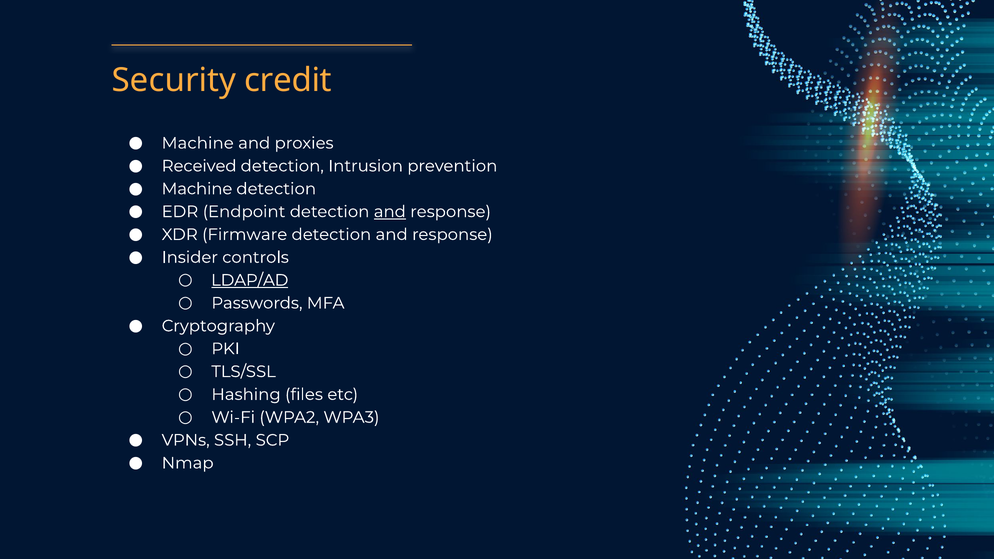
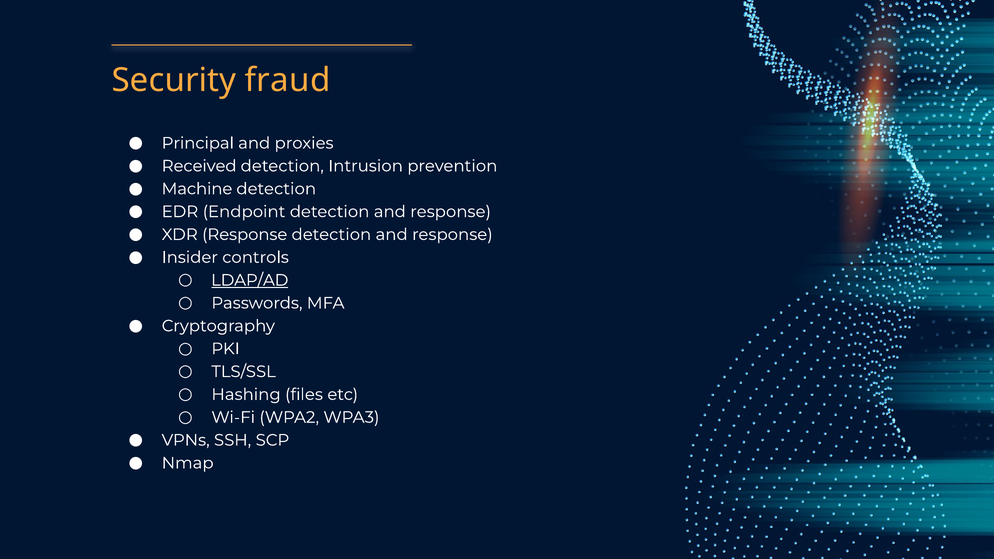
credit: credit -> fraud
Machine at (198, 143): Machine -> Principal
and at (390, 212) underline: present -> none
XDR Firmware: Firmware -> Response
